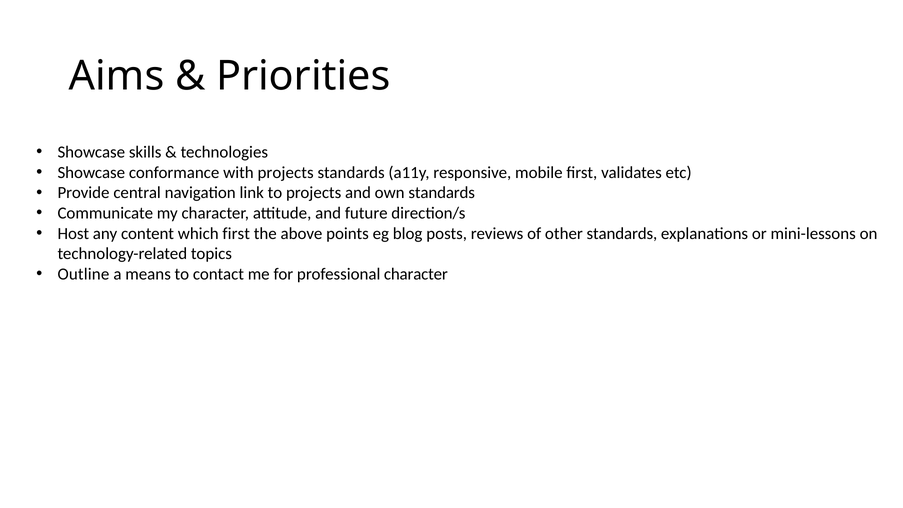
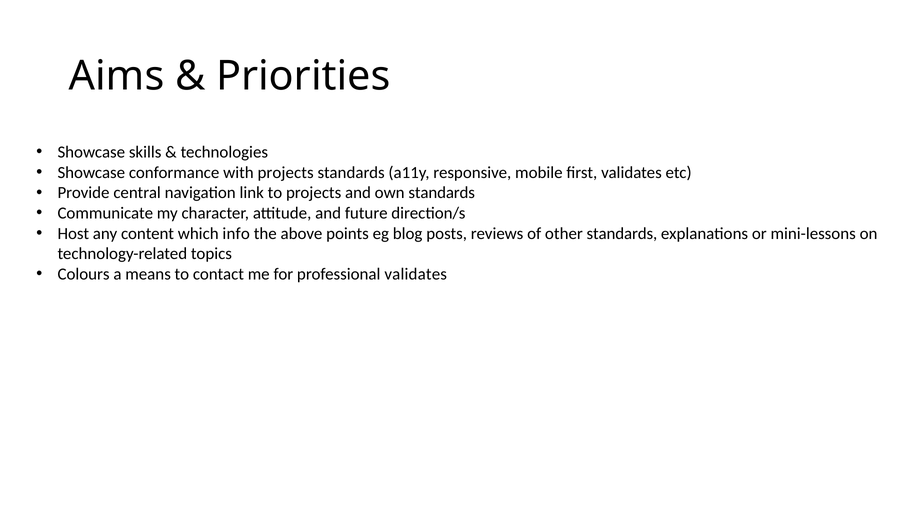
which first: first -> info
Outline: Outline -> Colours
professional character: character -> validates
